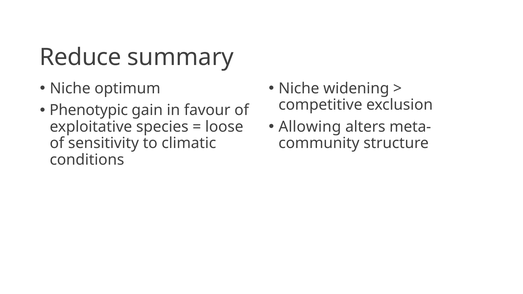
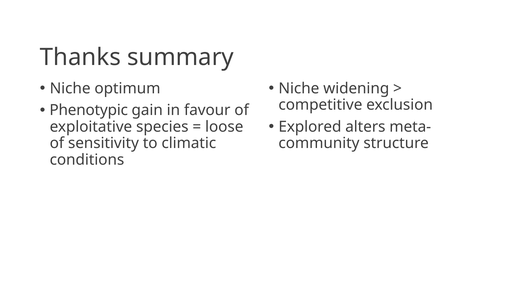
Reduce: Reduce -> Thanks
Allowing: Allowing -> Explored
